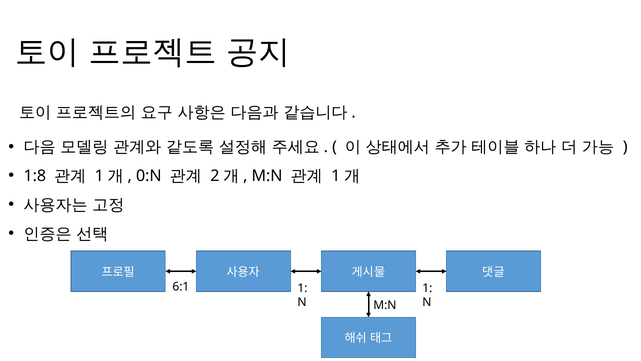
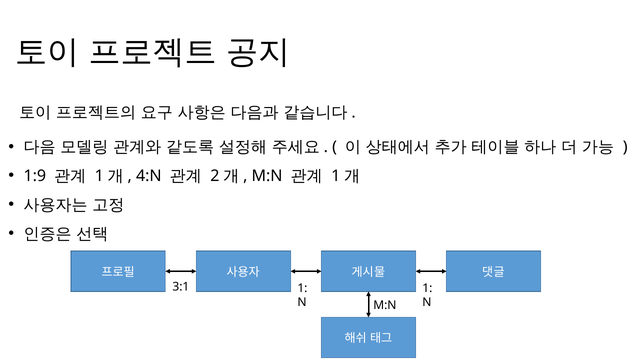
1:8: 1:8 -> 1:9
0:N: 0:N -> 4:N
6:1: 6:1 -> 3:1
